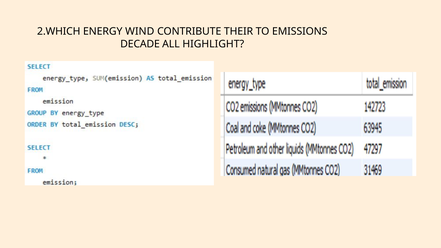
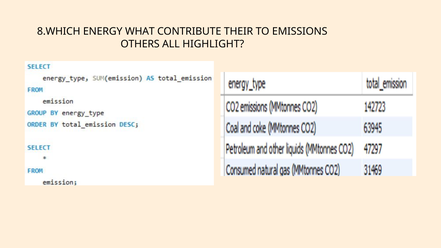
2.WHICH: 2.WHICH -> 8.WHICH
WIND: WIND -> WHAT
DECADE: DECADE -> OTHERS
